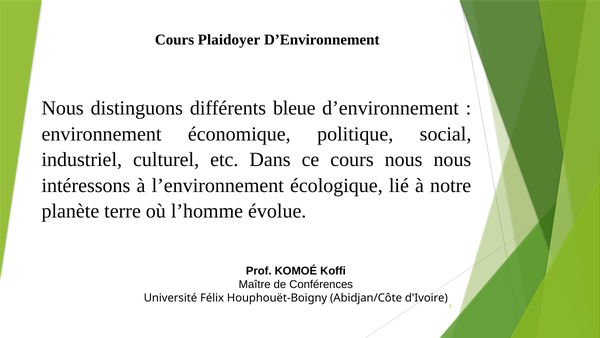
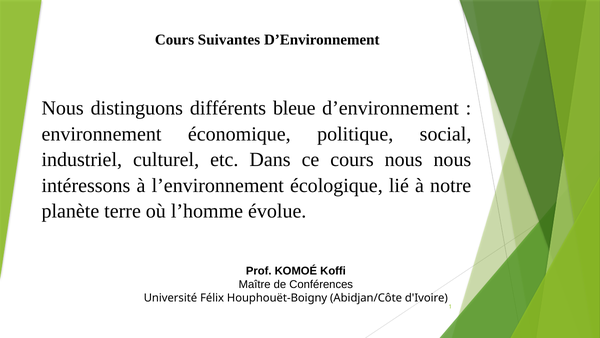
Plaidoyer: Plaidoyer -> Suivantes
